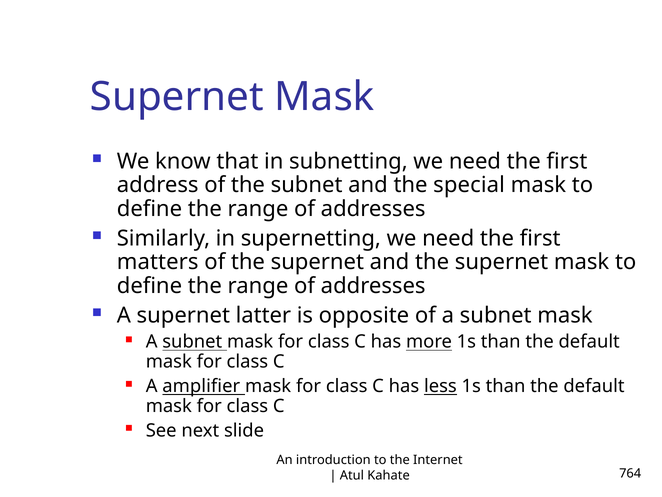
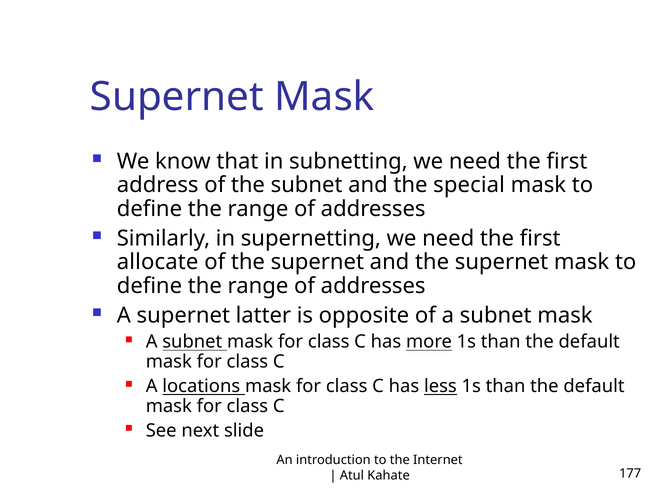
matters: matters -> allocate
amplifier: amplifier -> locations
764: 764 -> 177
